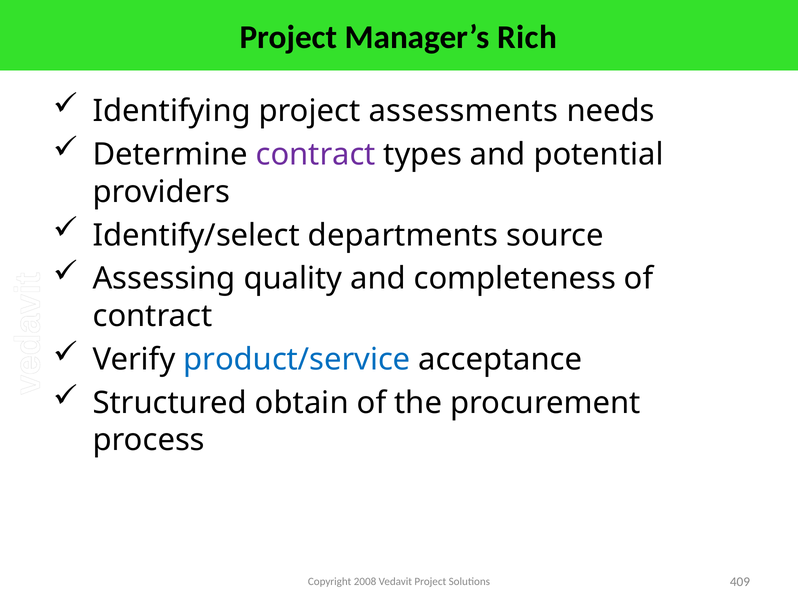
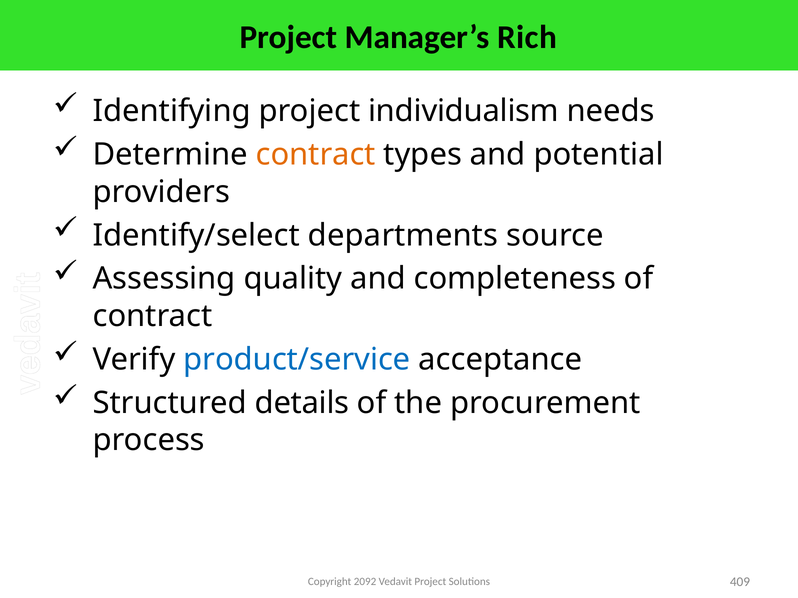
assessments: assessments -> individualism
contract at (316, 155) colour: purple -> orange
obtain: obtain -> details
2008: 2008 -> 2092
